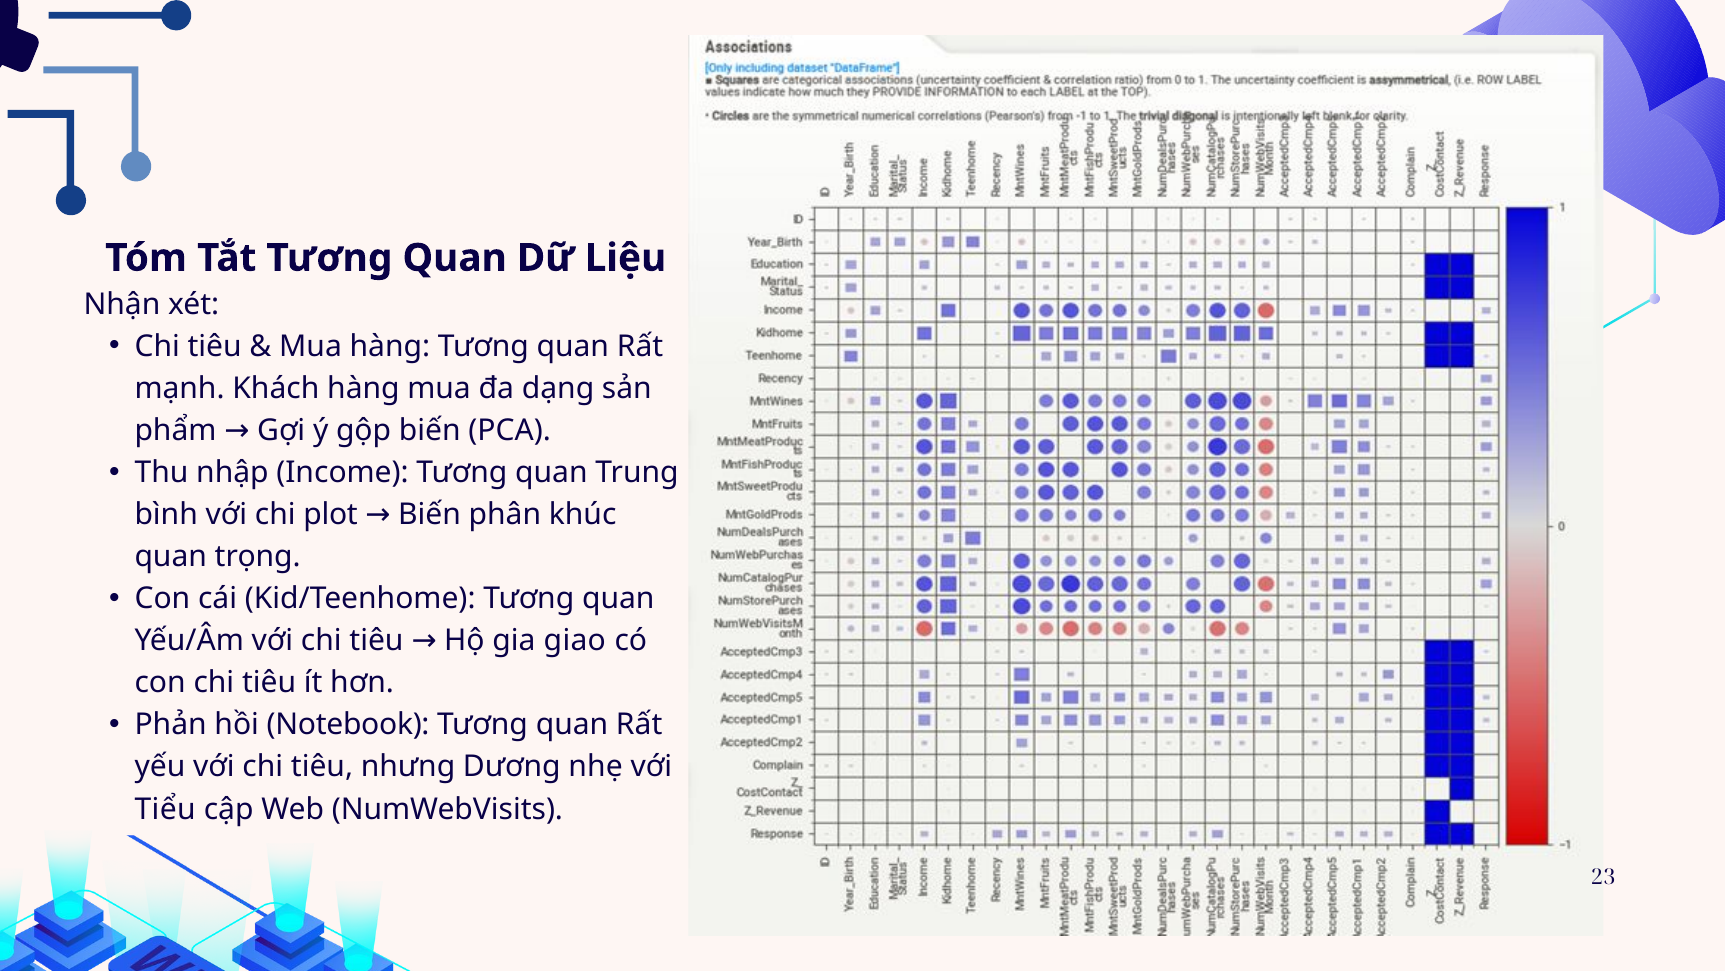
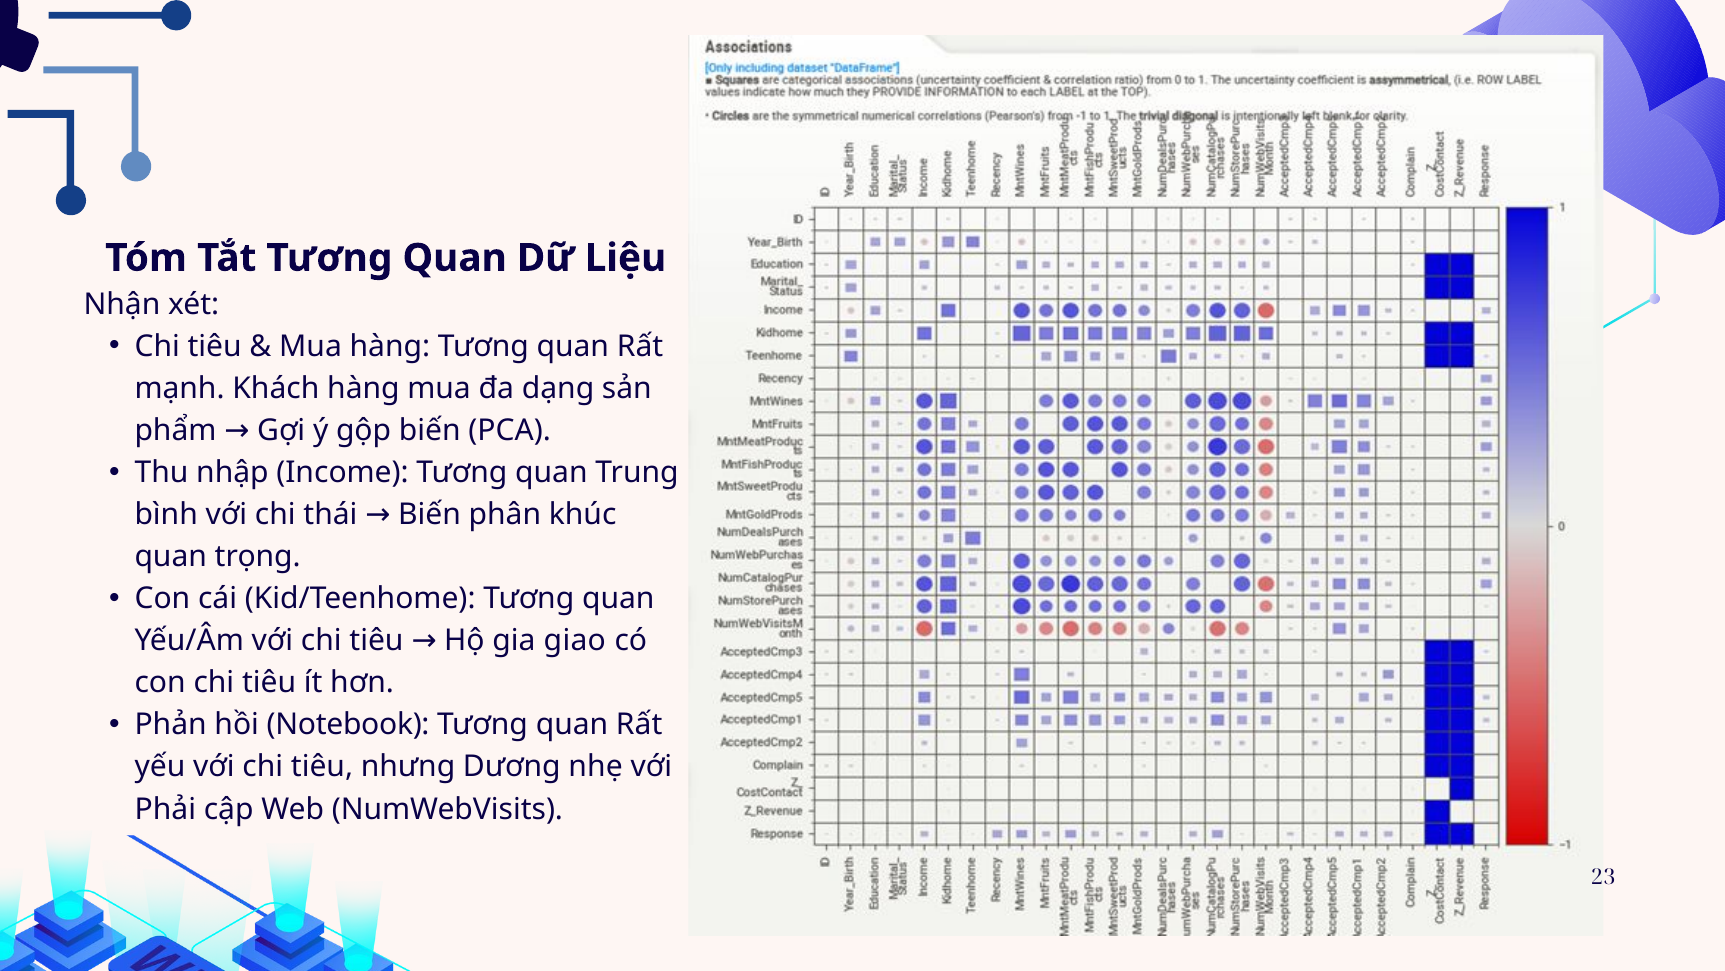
plot: plot -> thái
Tiểu: Tiểu -> Phải
